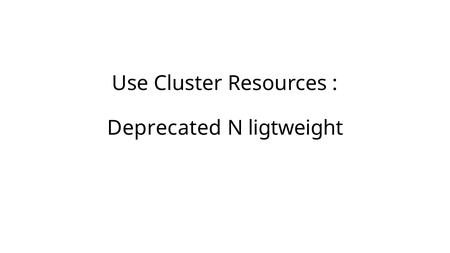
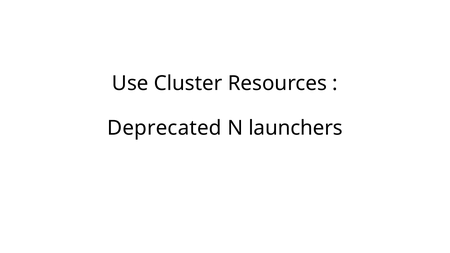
ligtweight: ligtweight -> launchers
